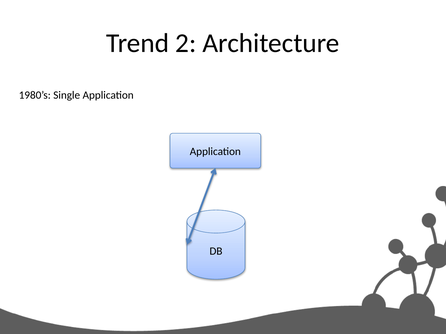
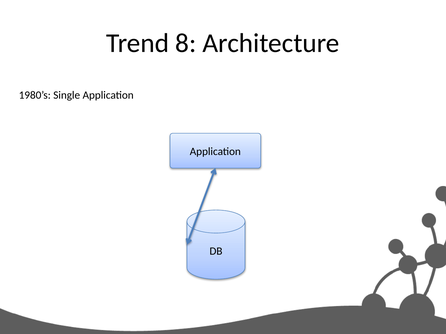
2: 2 -> 8
